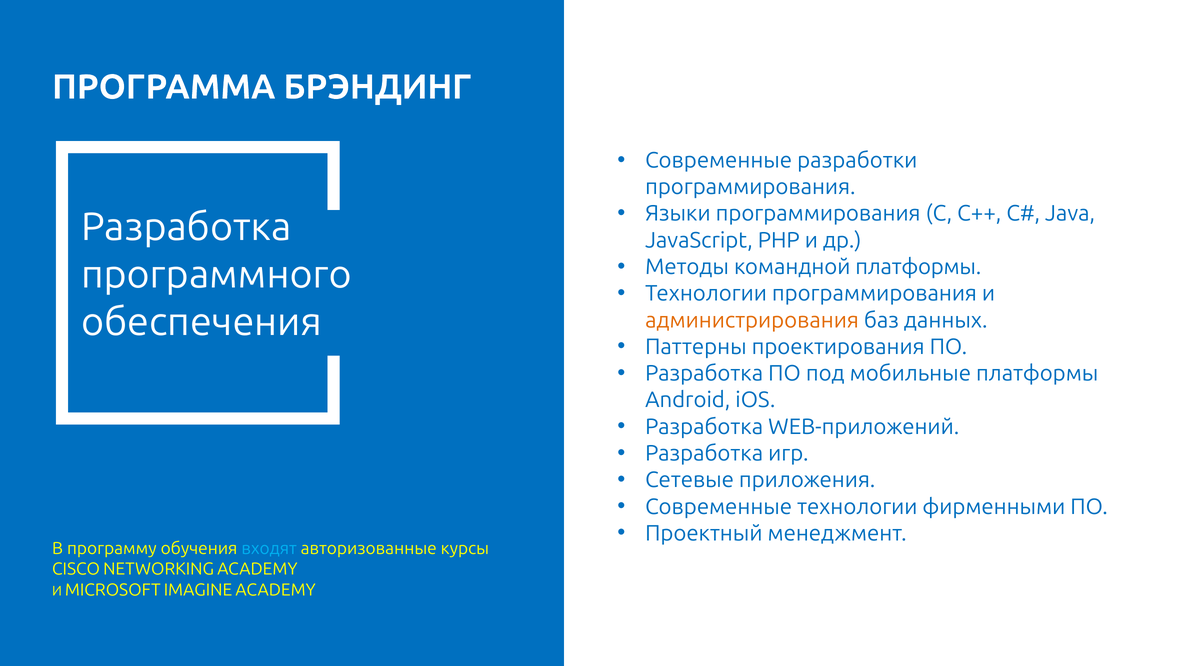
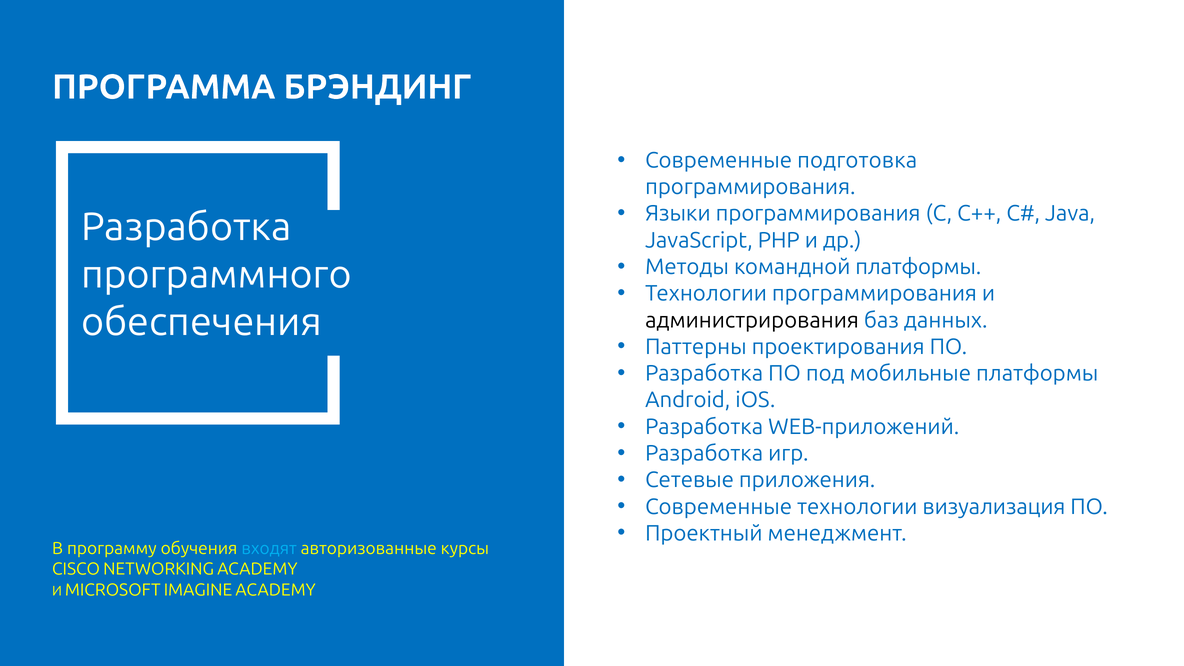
разработки: разработки -> подготовка
администрирования colour: orange -> black
фирменными: фирменными -> визуализация
